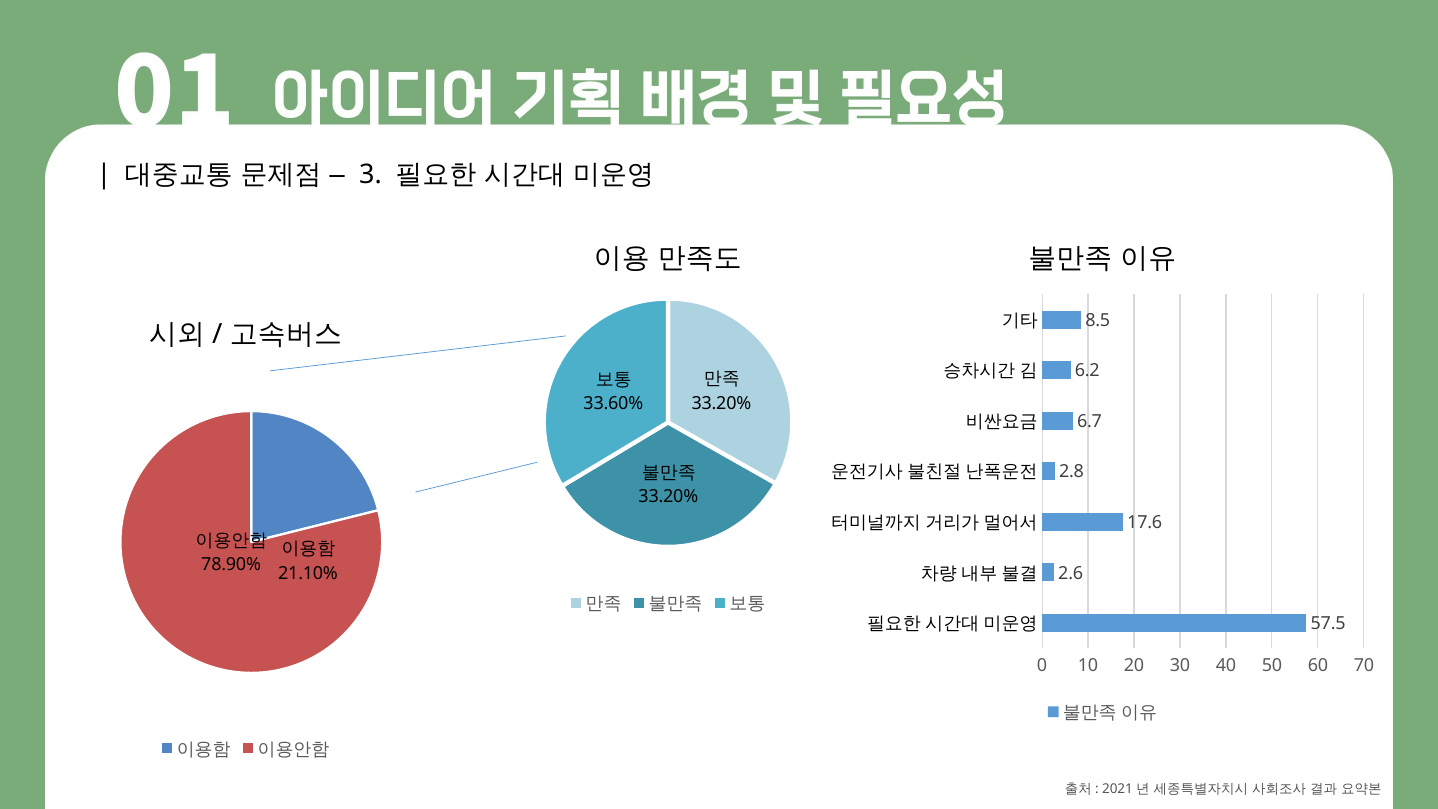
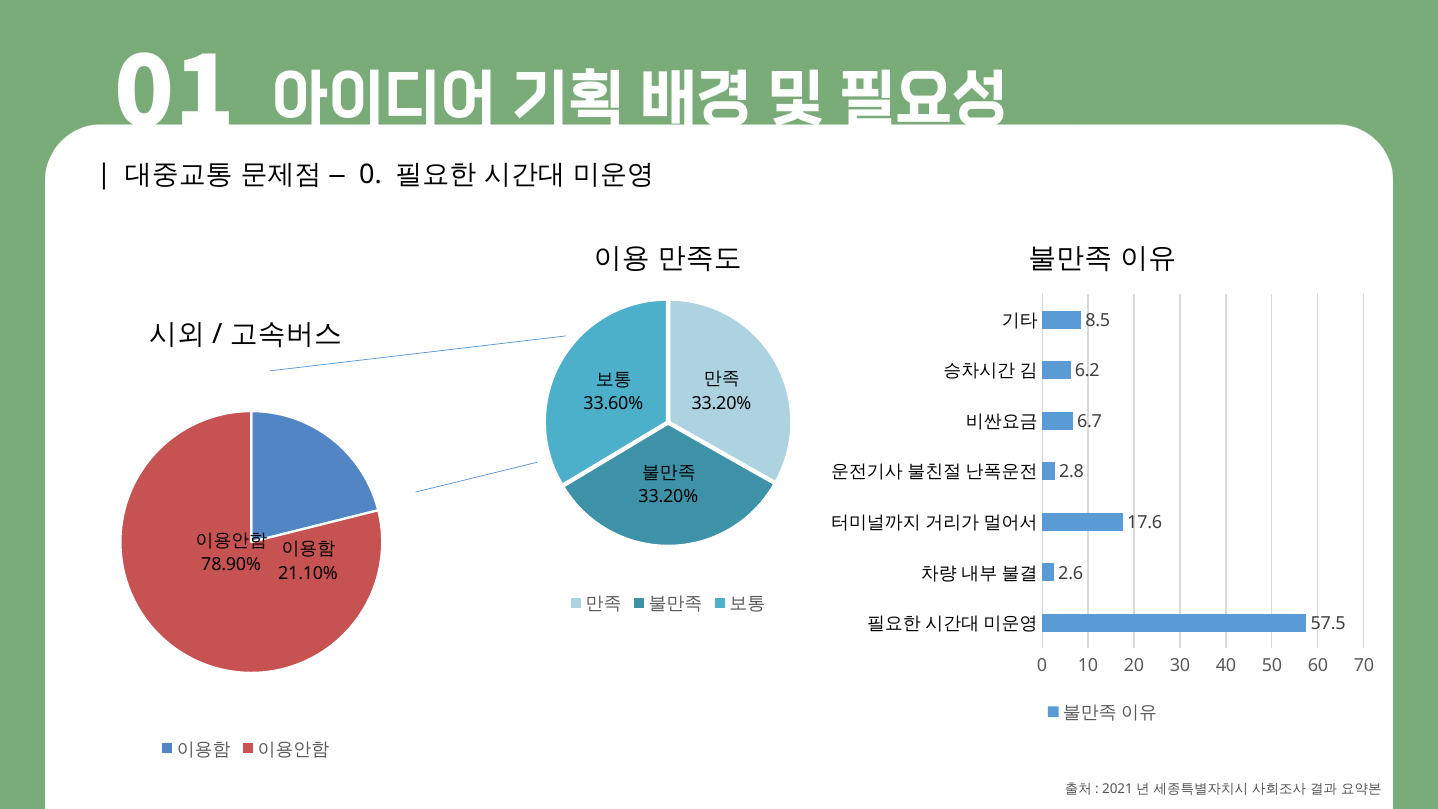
3 at (371, 175): 3 -> 0
